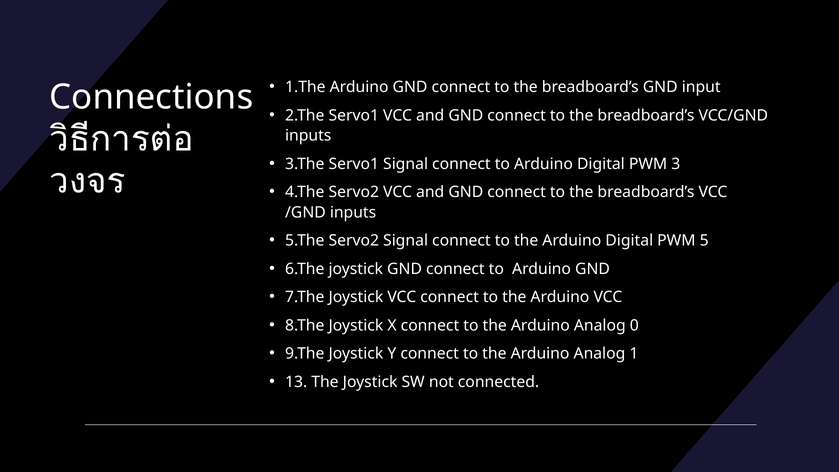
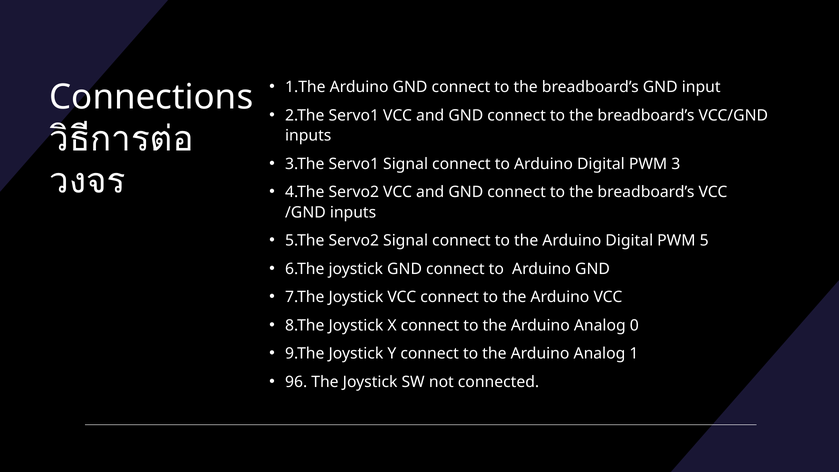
13: 13 -> 96
